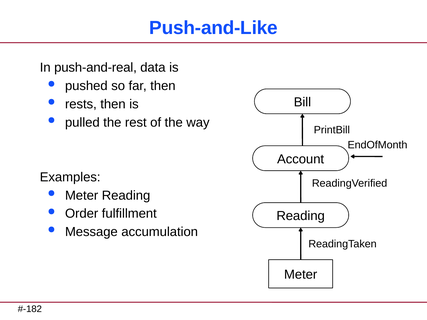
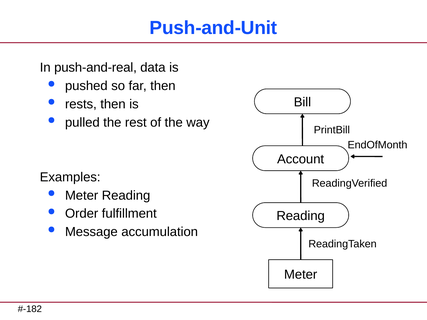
Push-and-Like: Push-and-Like -> Push-and-Unit
